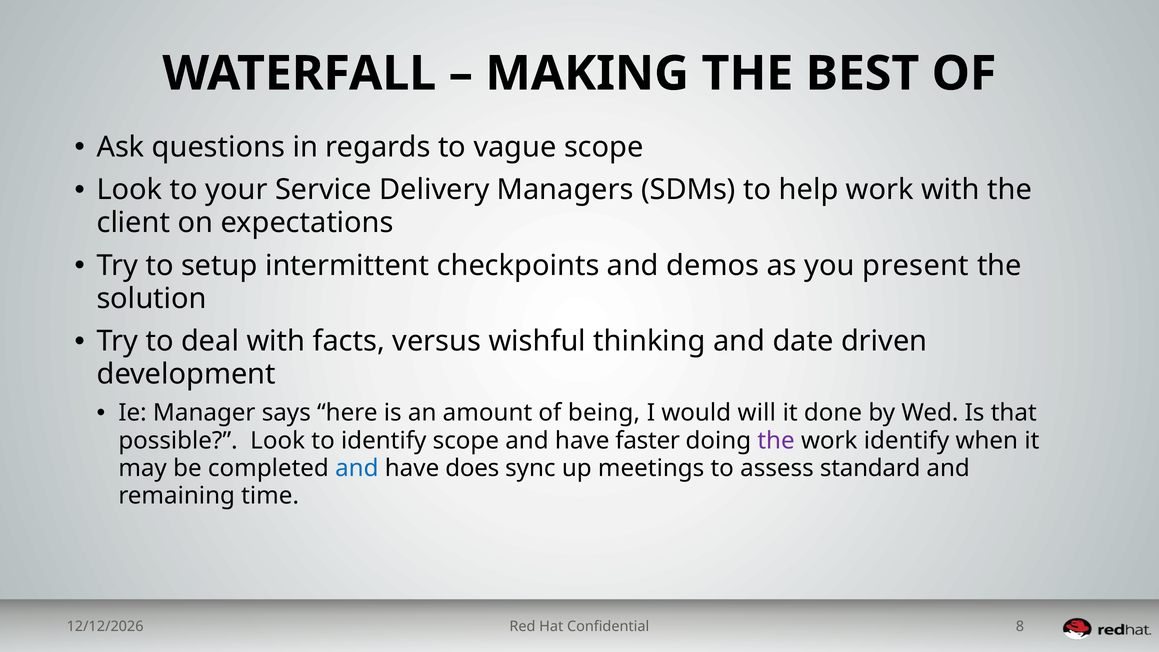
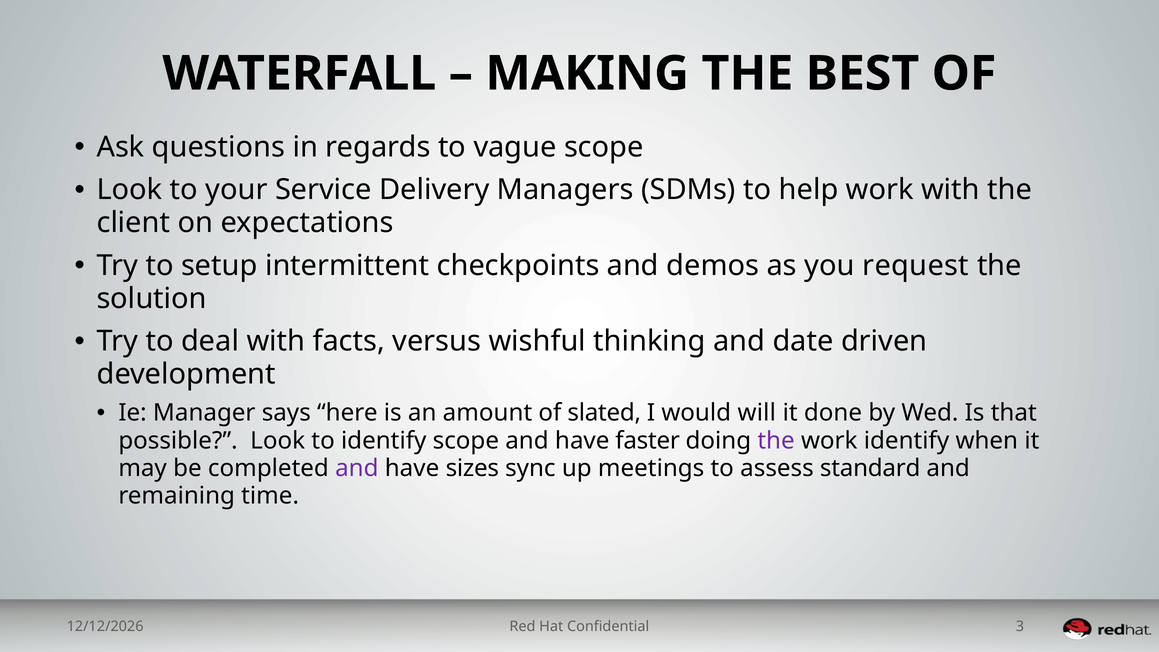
present: present -> request
being: being -> slated
and at (357, 468) colour: blue -> purple
does: does -> sizes
8: 8 -> 3
